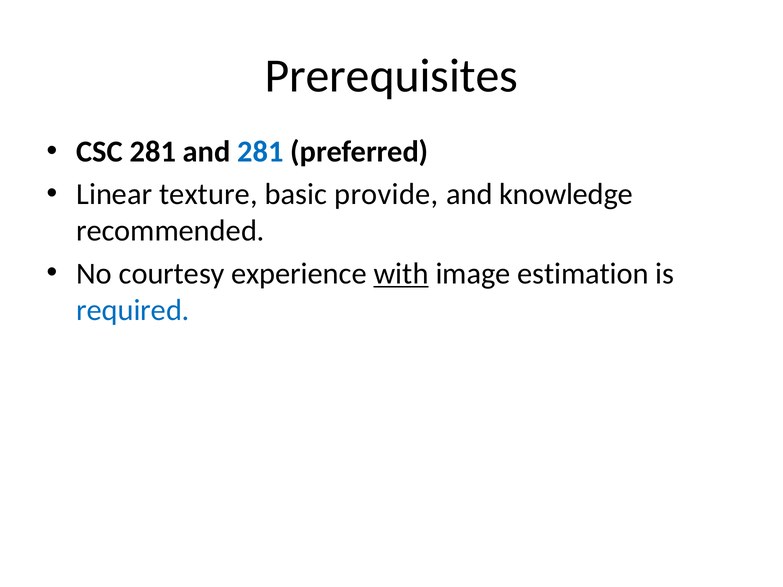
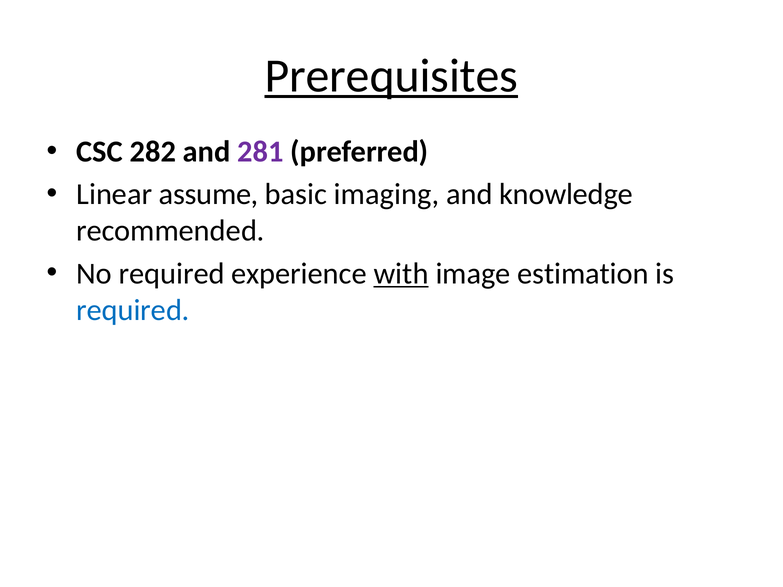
Prerequisites underline: none -> present
CSC 281: 281 -> 282
281 at (260, 152) colour: blue -> purple
texture: texture -> assume
provide: provide -> imaging
No courtesy: courtesy -> required
